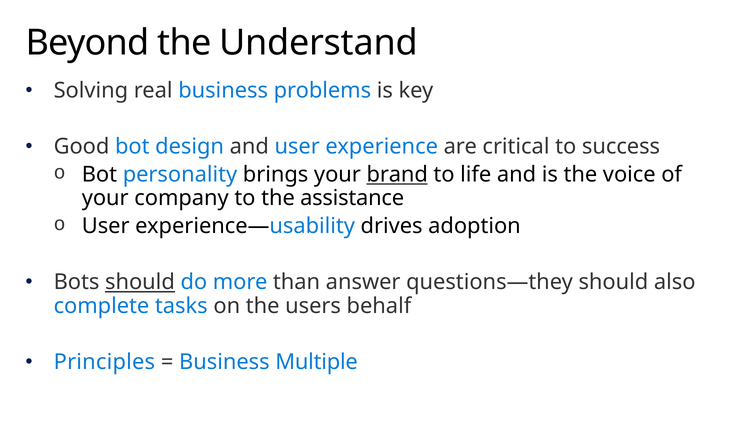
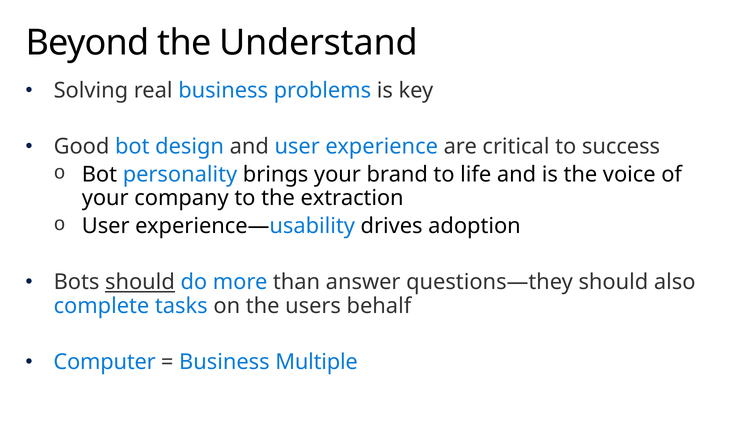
brand underline: present -> none
assistance: assistance -> extraction
Principles: Principles -> Computer
